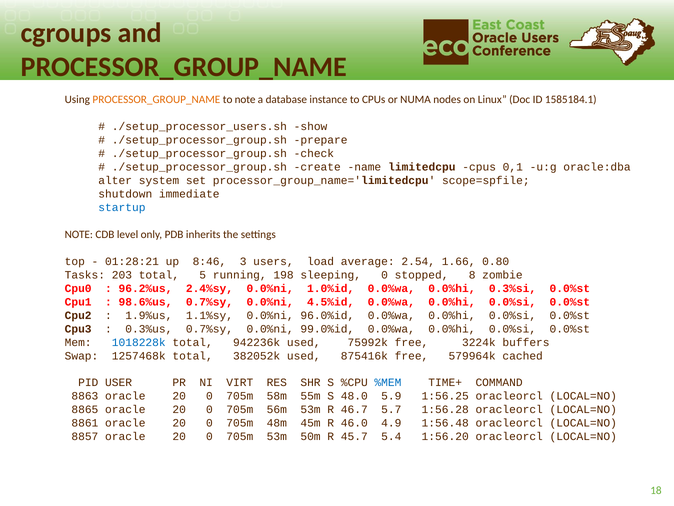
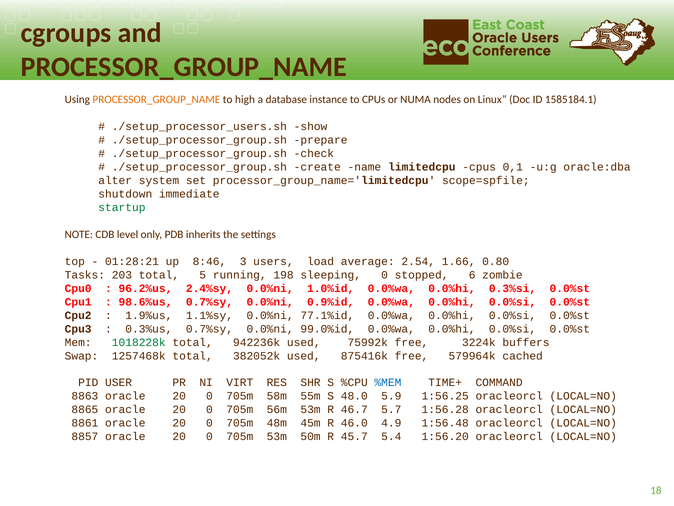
to note: note -> high
startup colour: blue -> green
8: 8 -> 6
4.5%id: 4.5%id -> 0.9%id
96.0%id: 96.0%id -> 77.1%id
1018228k colour: blue -> green
